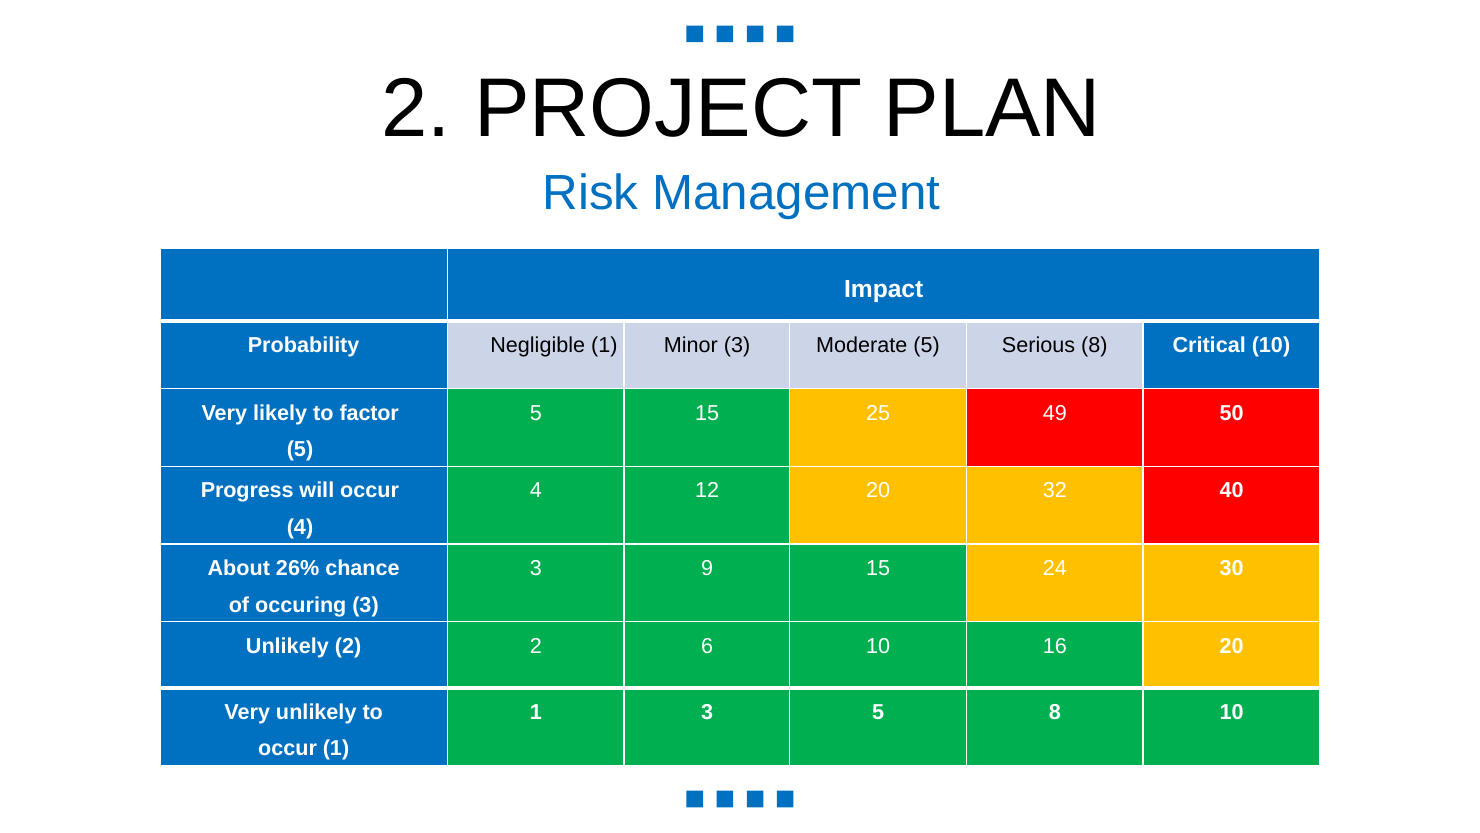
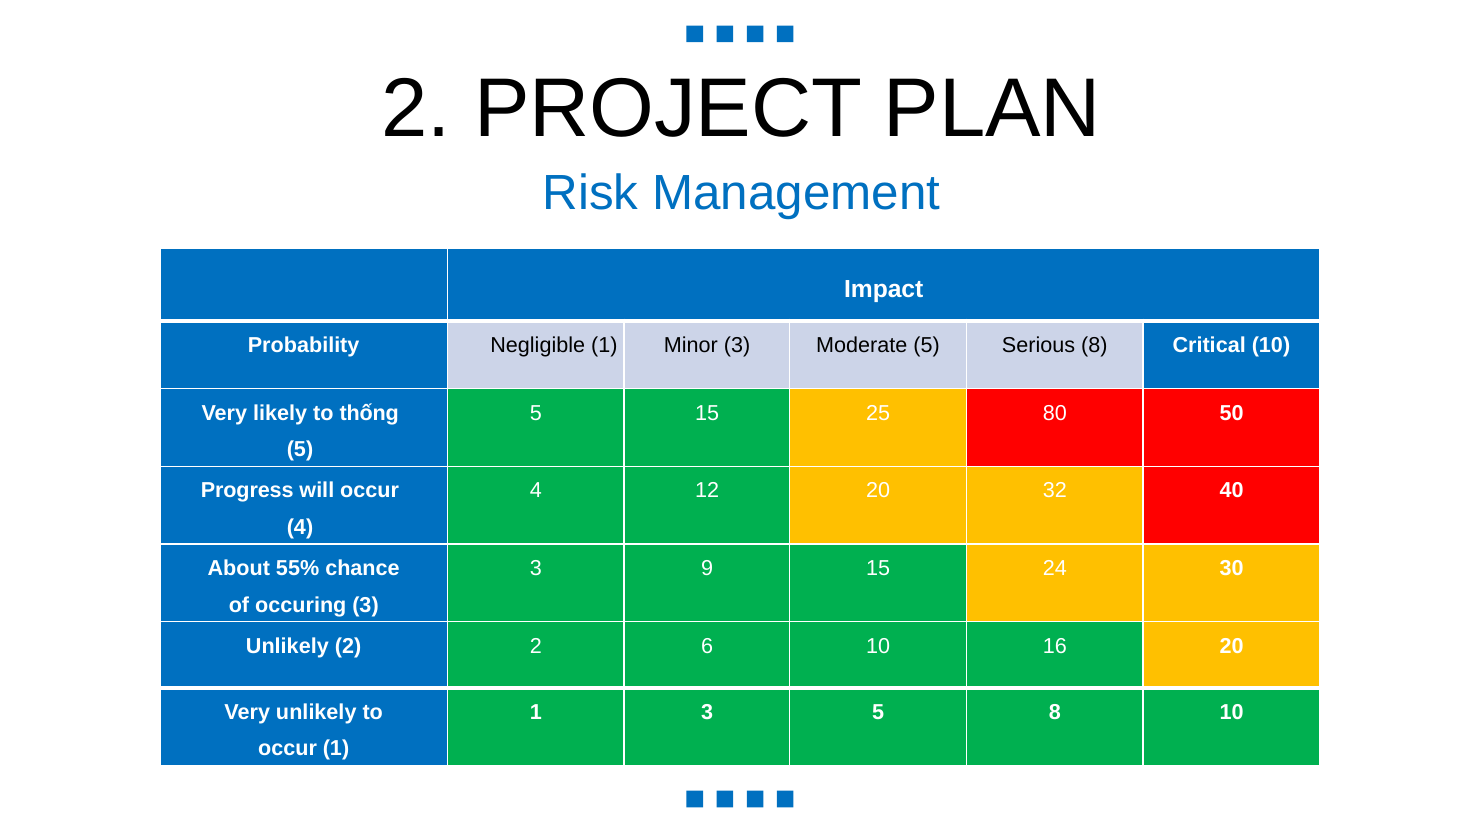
factor: factor -> thống
49: 49 -> 80
26%: 26% -> 55%
